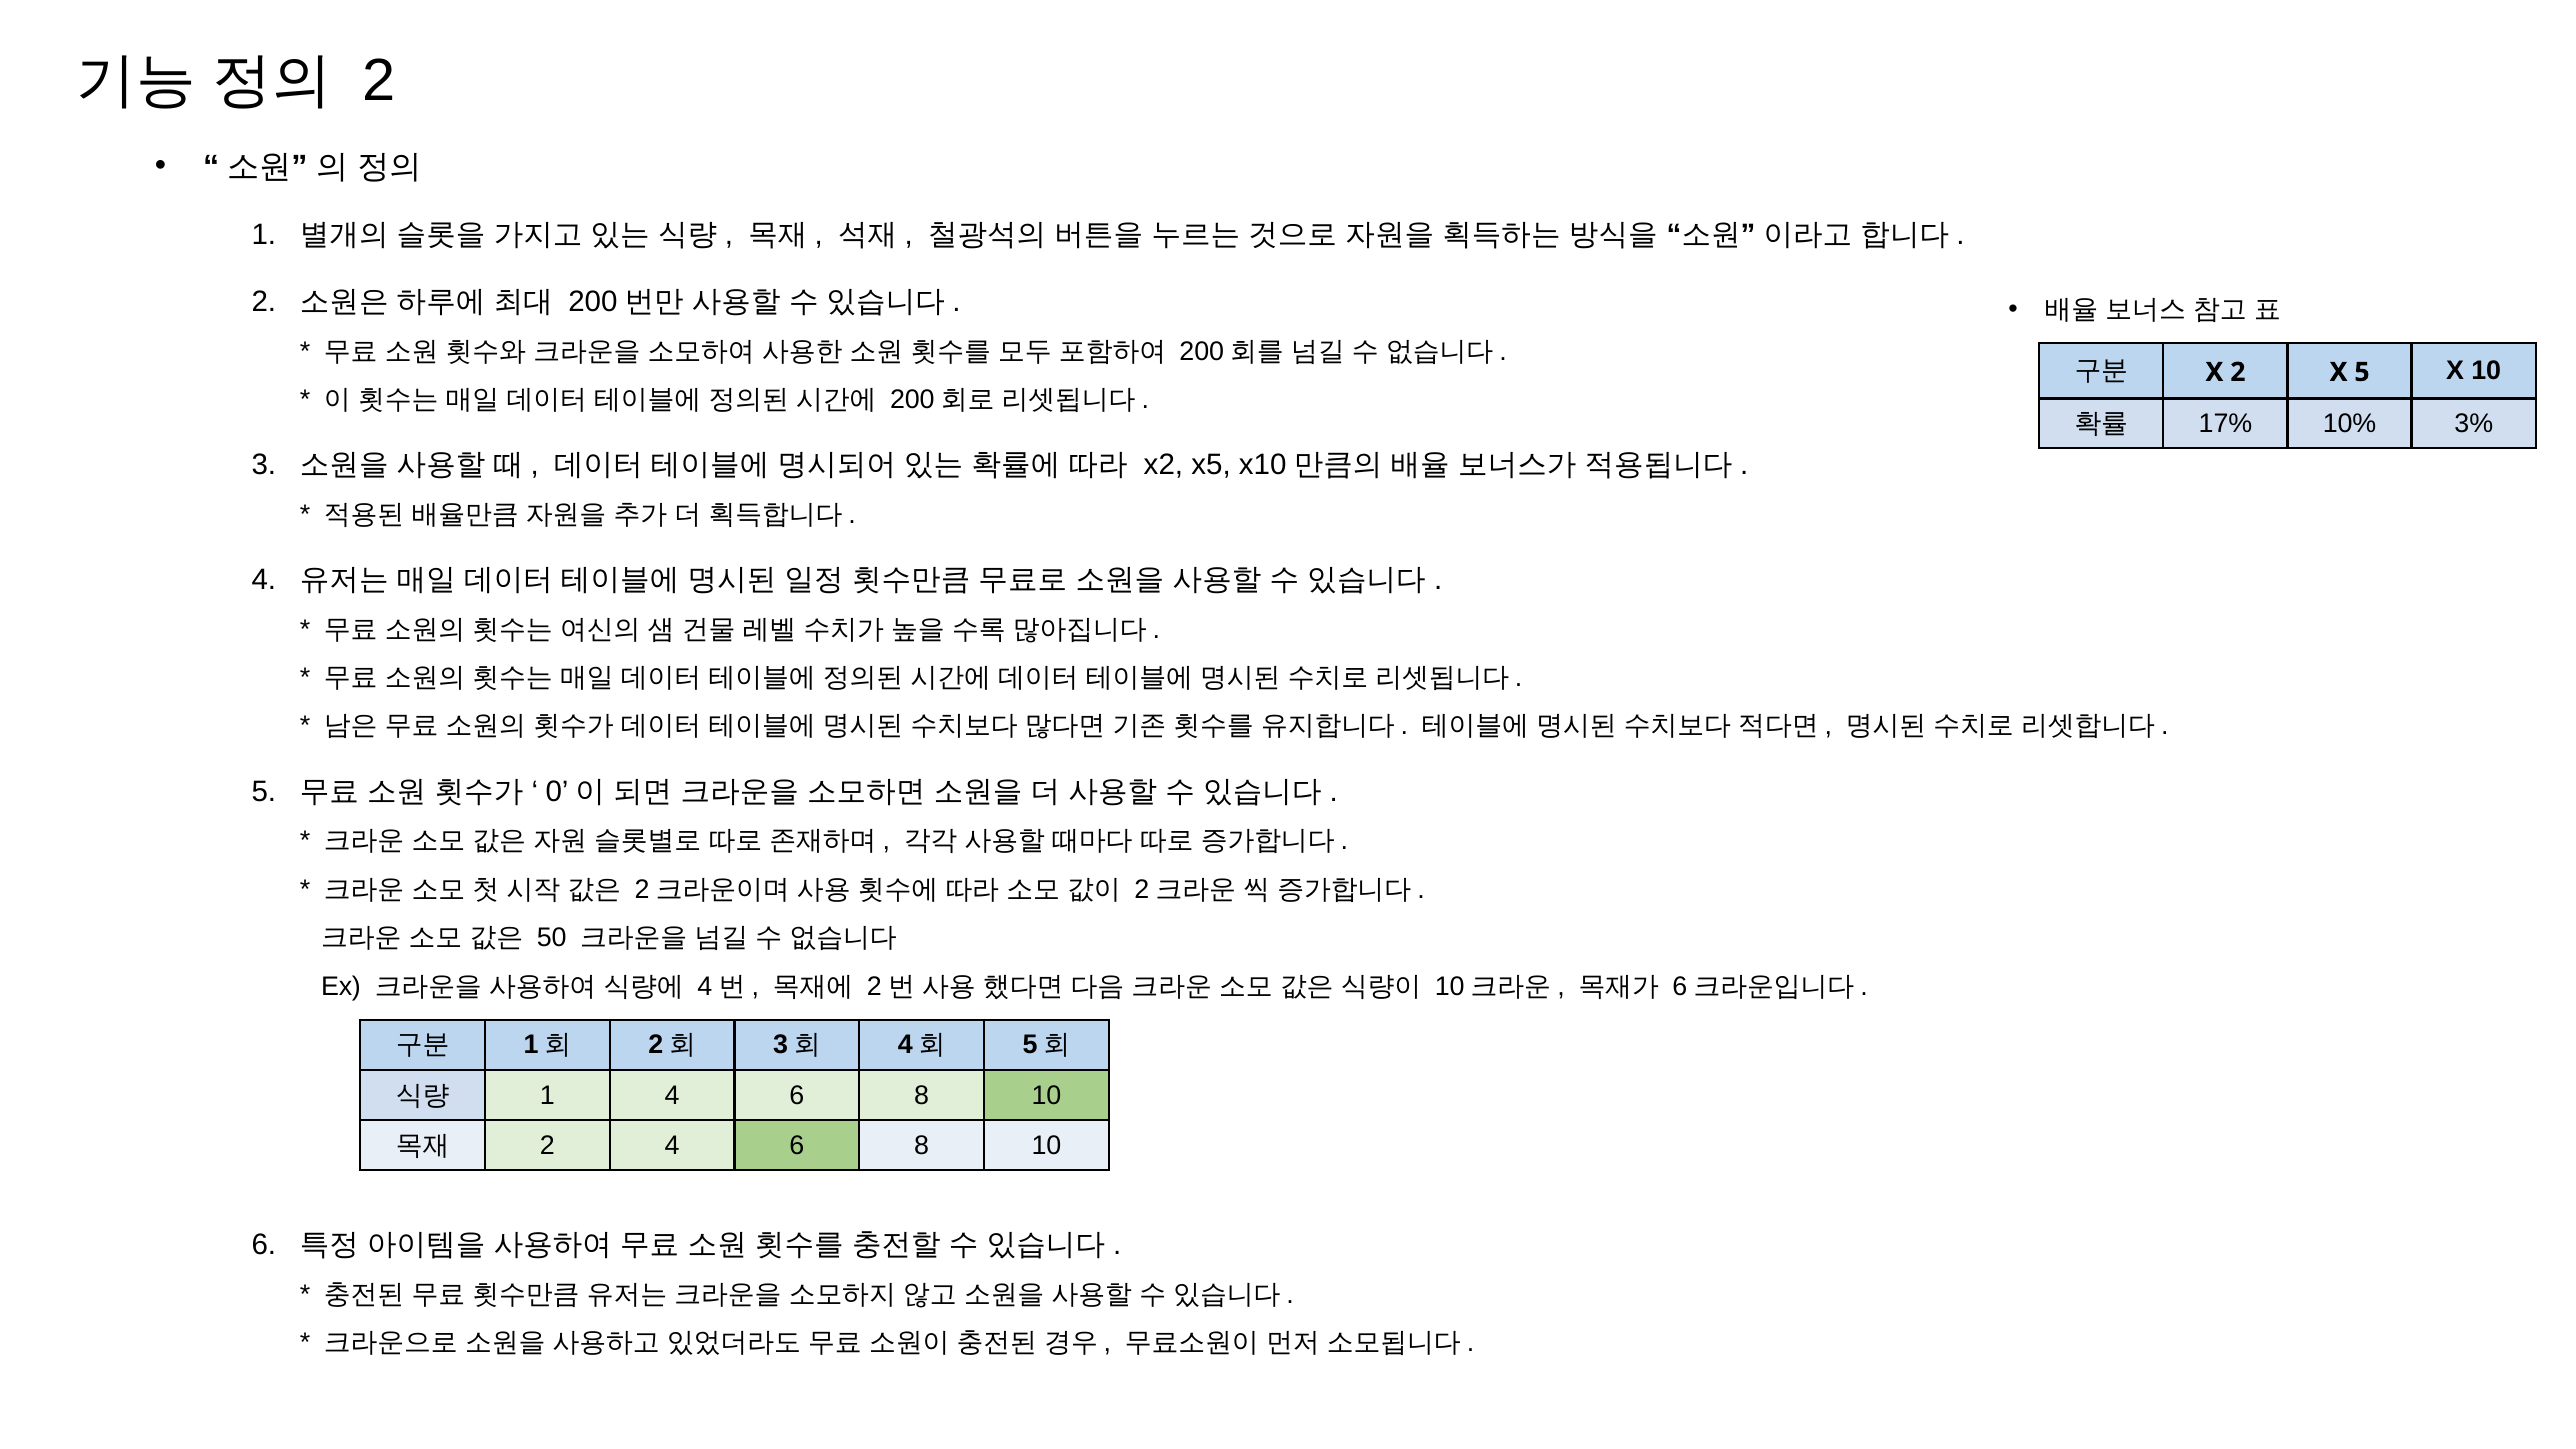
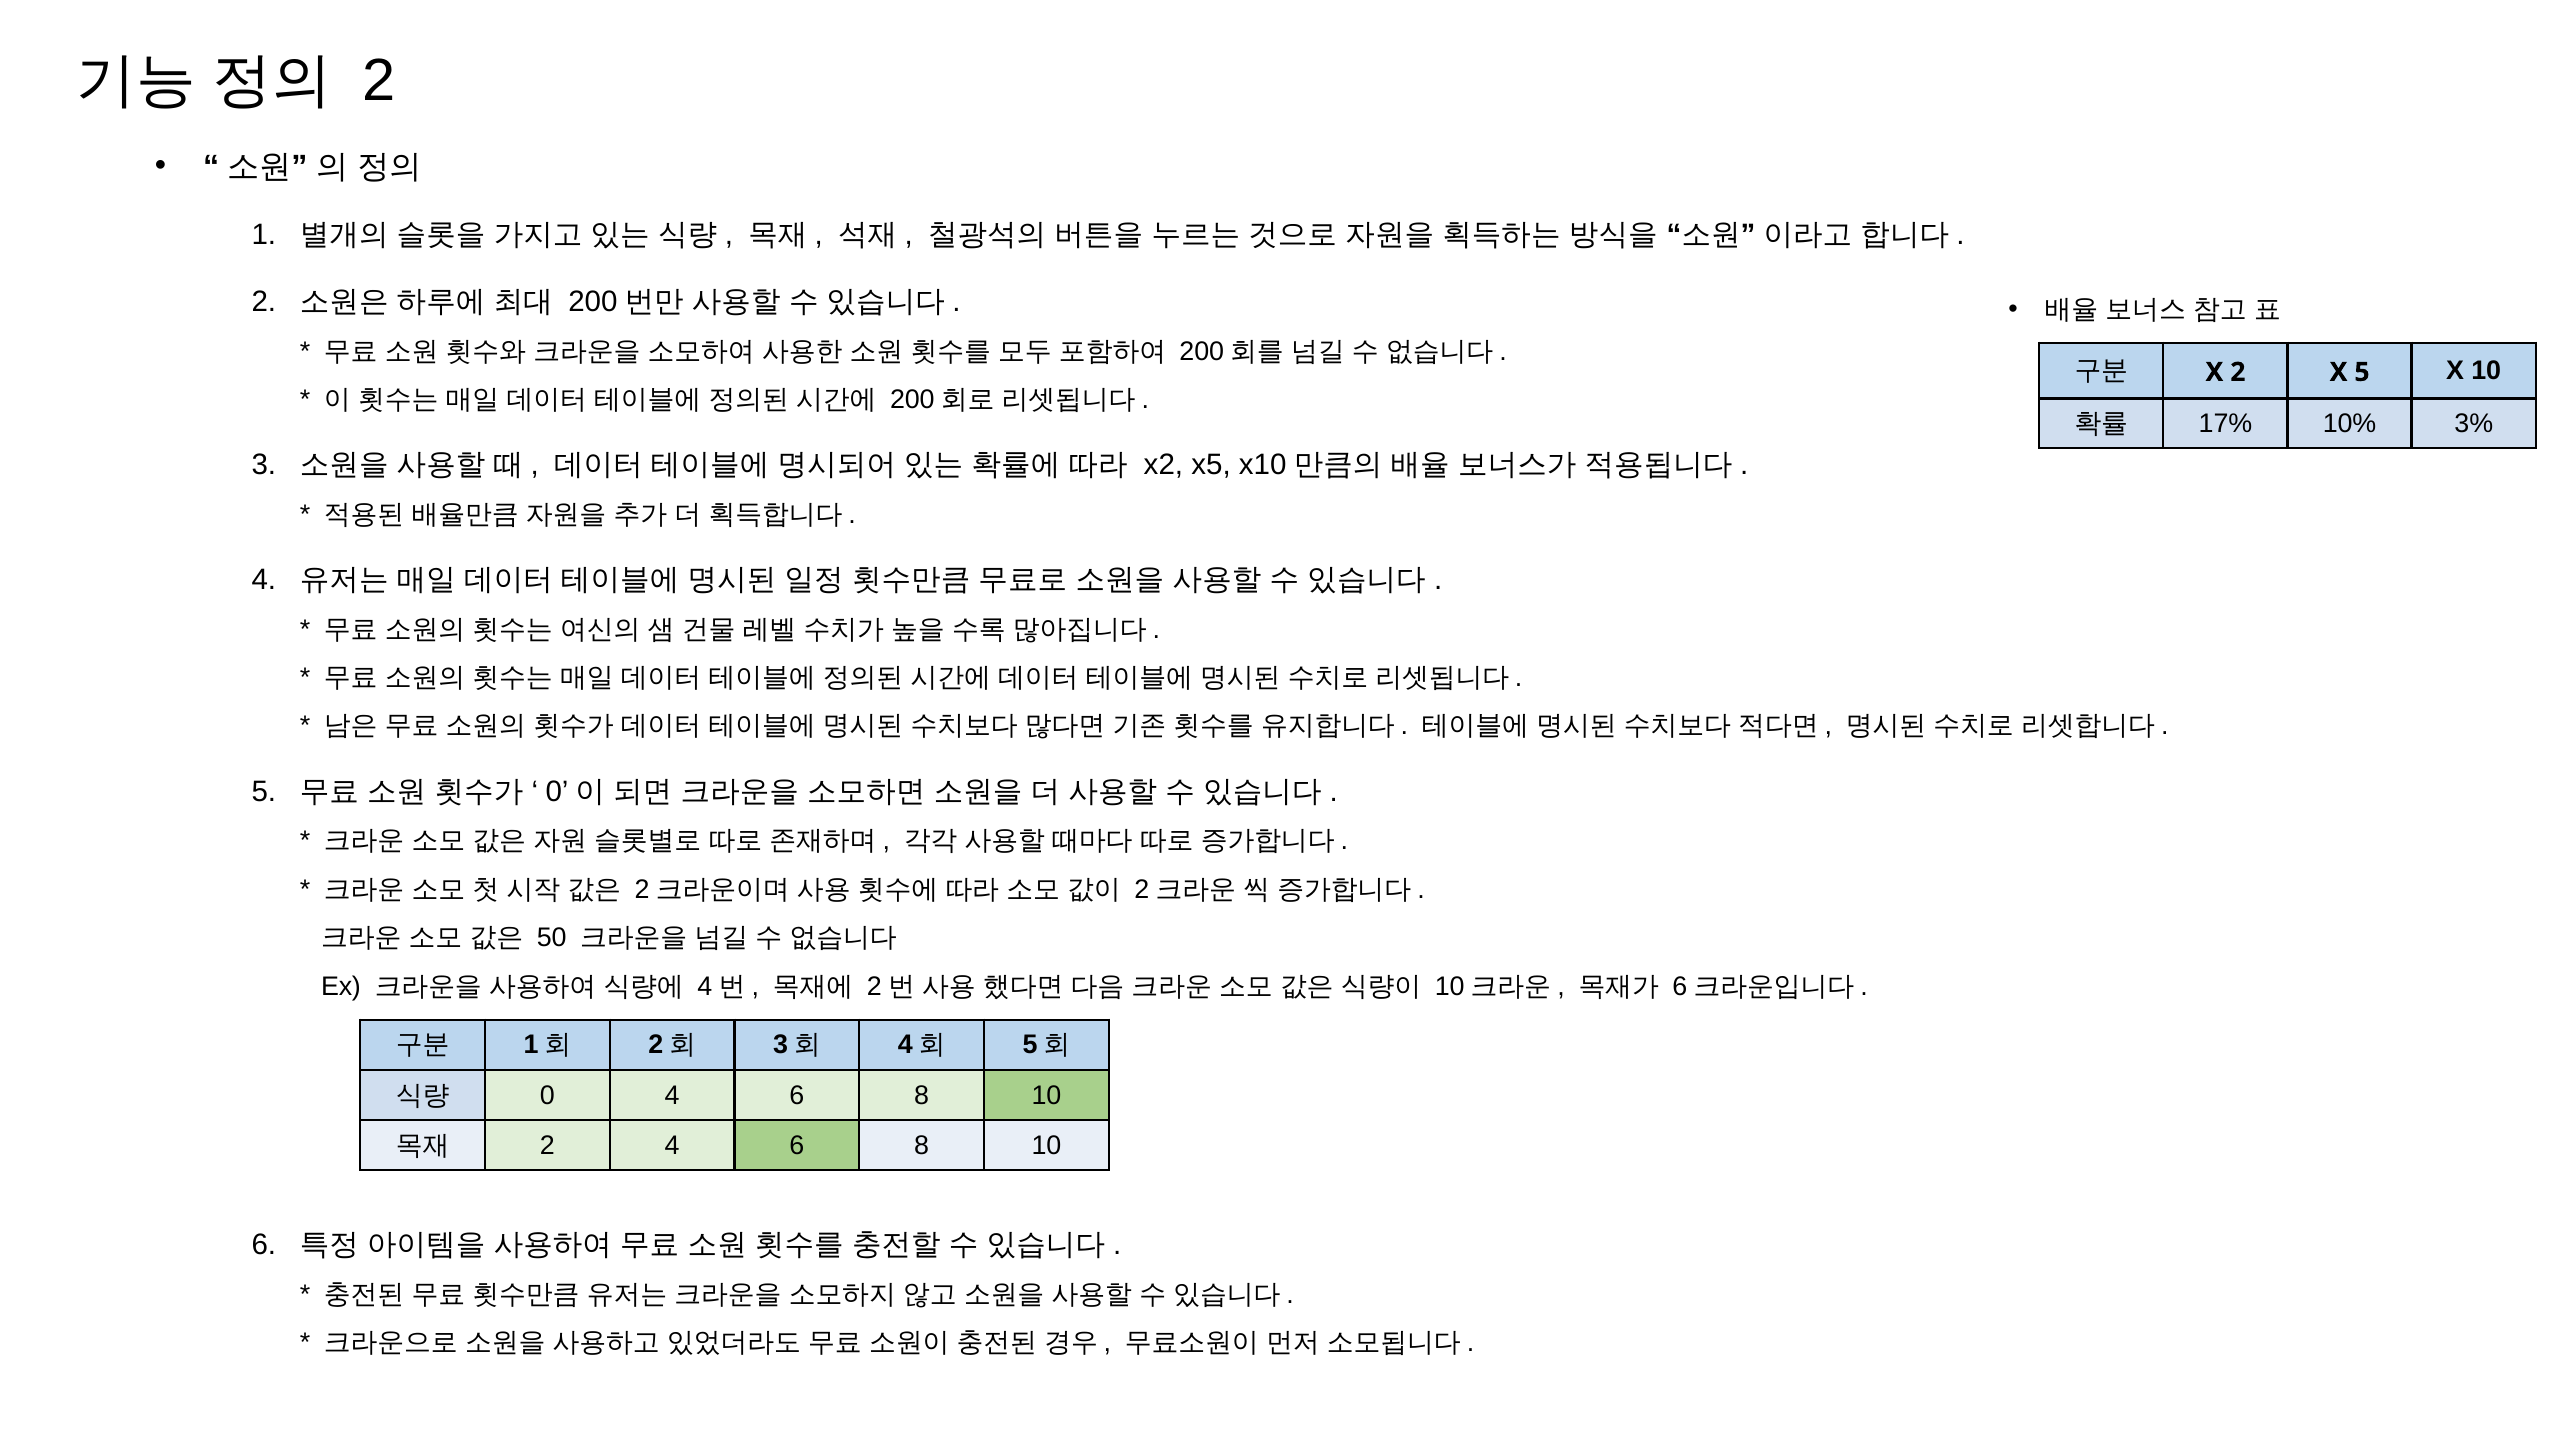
1 at (547, 1095): 1 -> 0
